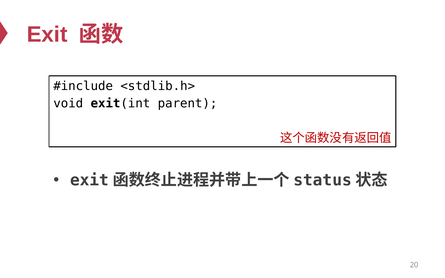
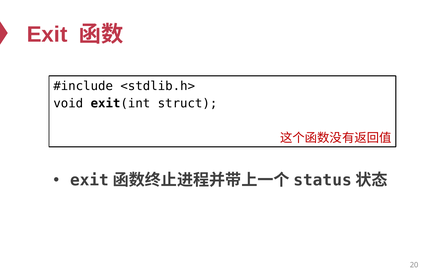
parent: parent -> struct
